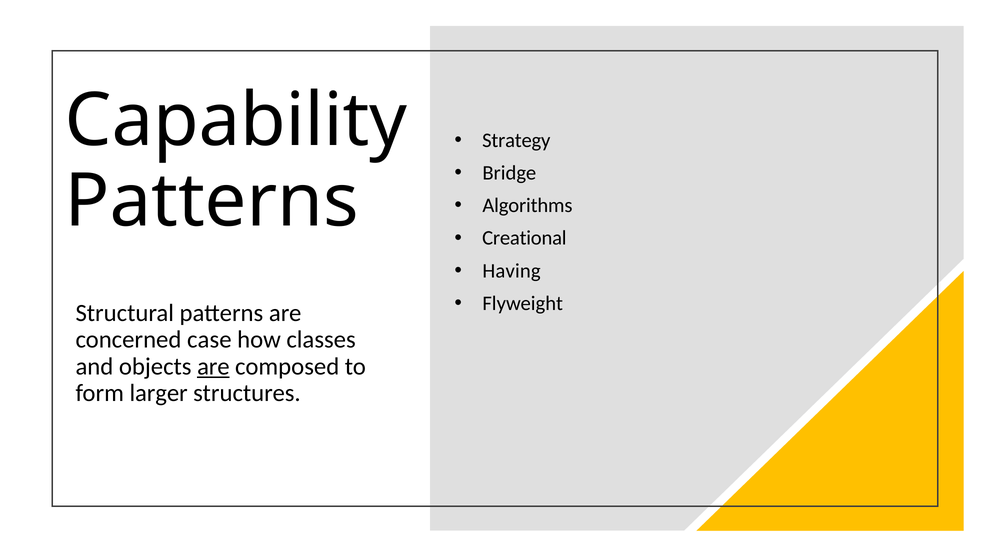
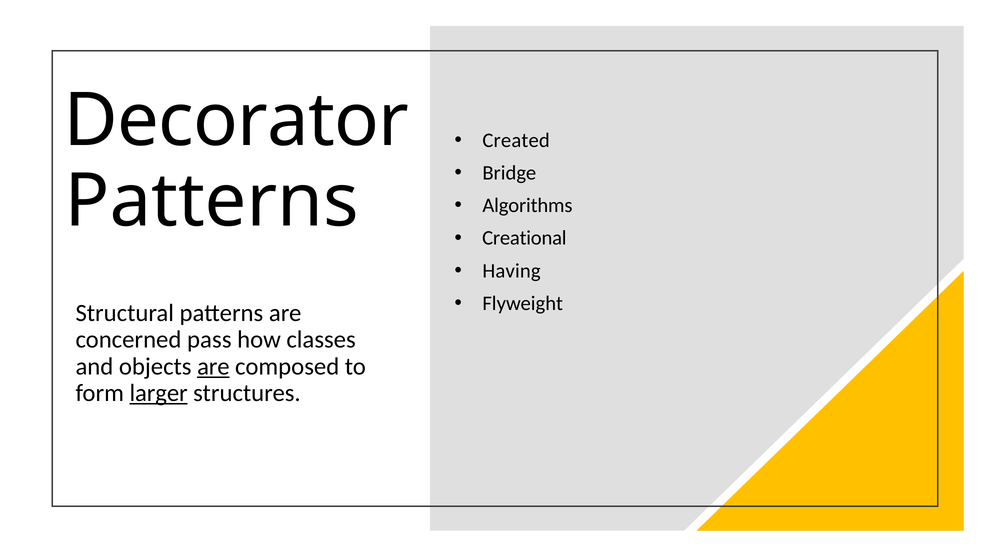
Capability: Capability -> Decorator
Strategy: Strategy -> Created
case: case -> pass
larger underline: none -> present
